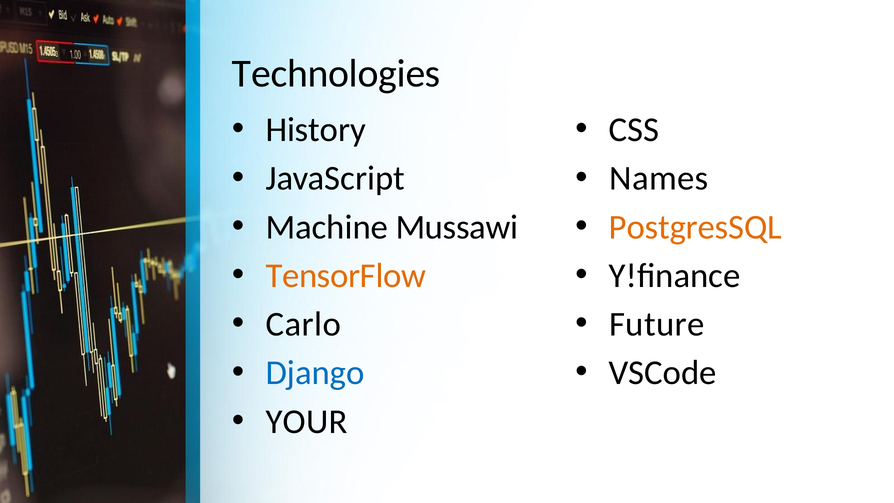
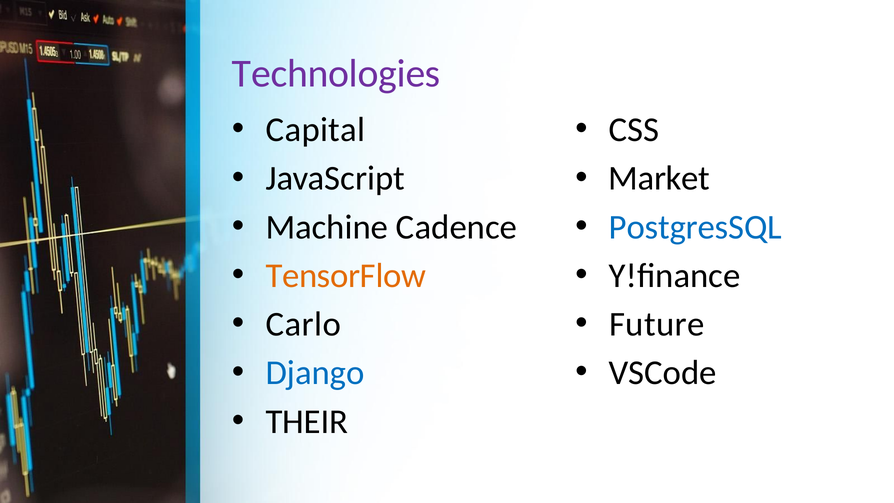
Technologies colour: black -> purple
History: History -> Capital
Names: Names -> Market
PostgresSQL colour: orange -> blue
Mussawi: Mussawi -> Cadence
YOUR: YOUR -> THEIR
